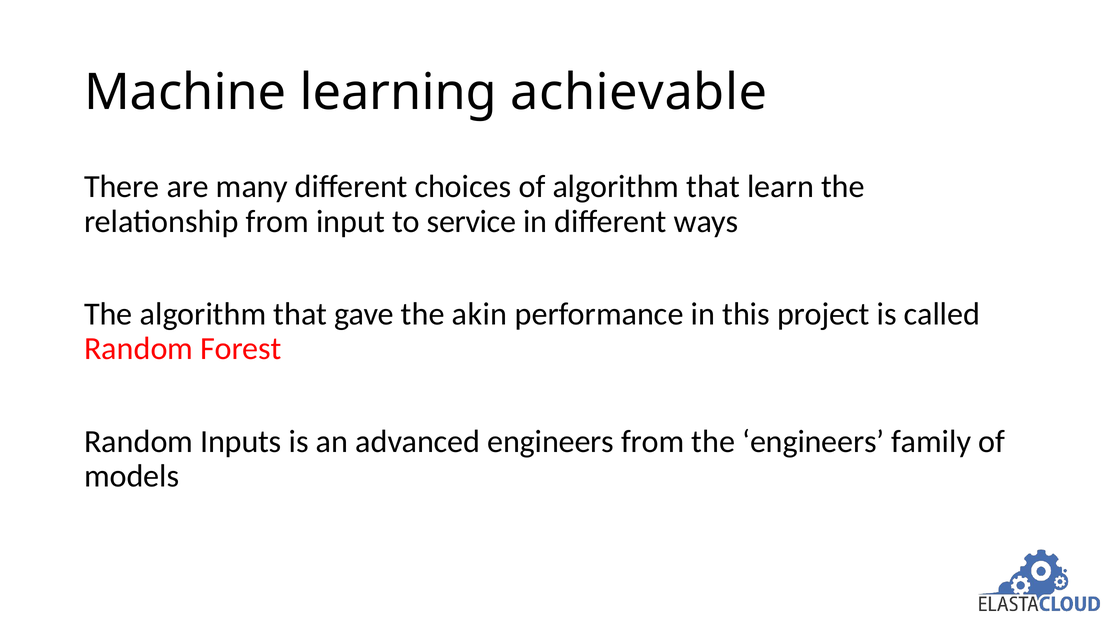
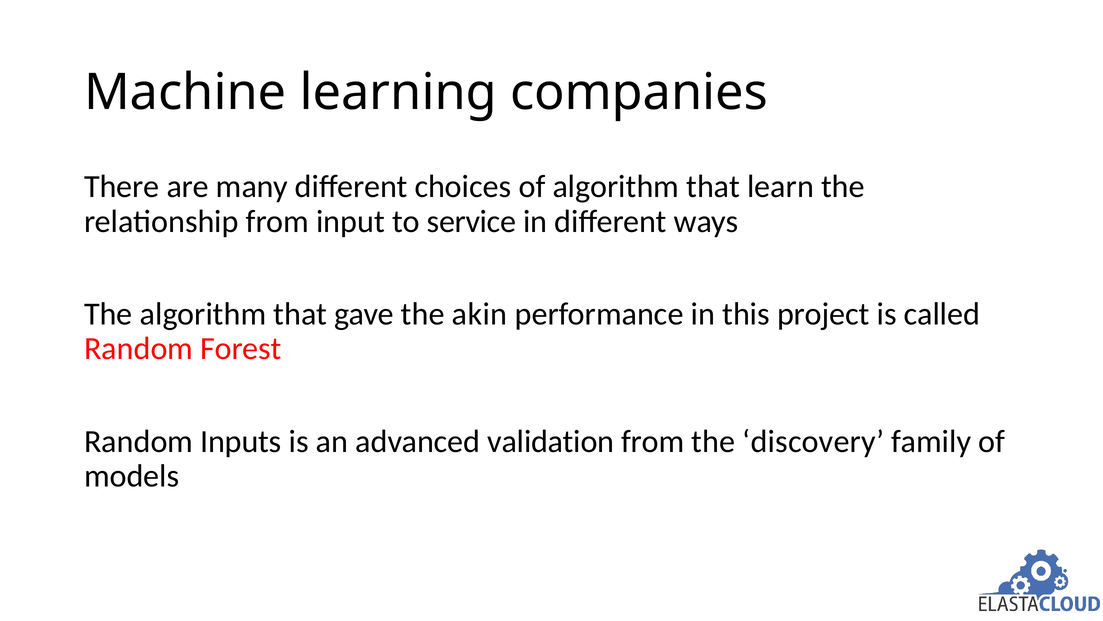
achievable: achievable -> companies
advanced engineers: engineers -> validation
the engineers: engineers -> discovery
